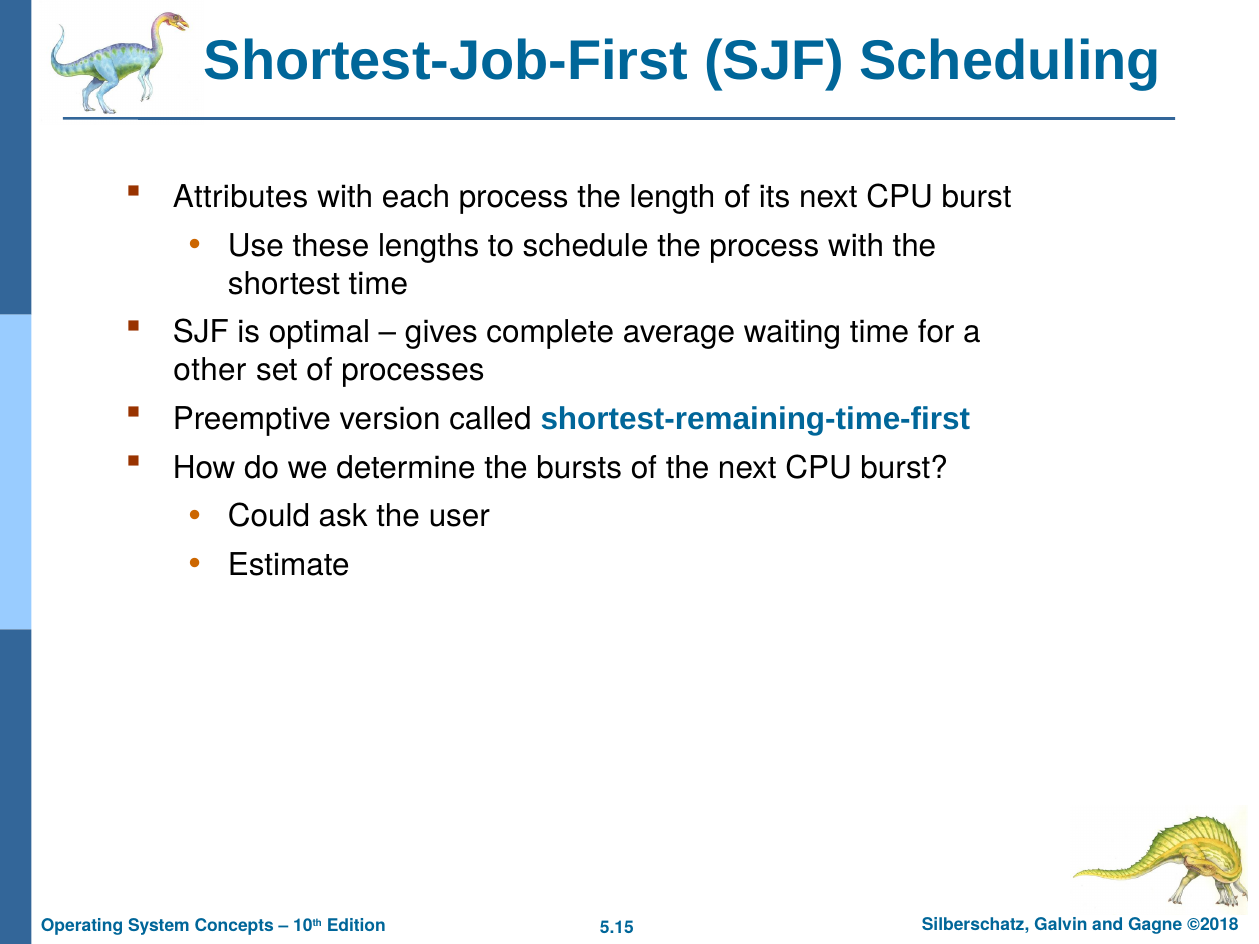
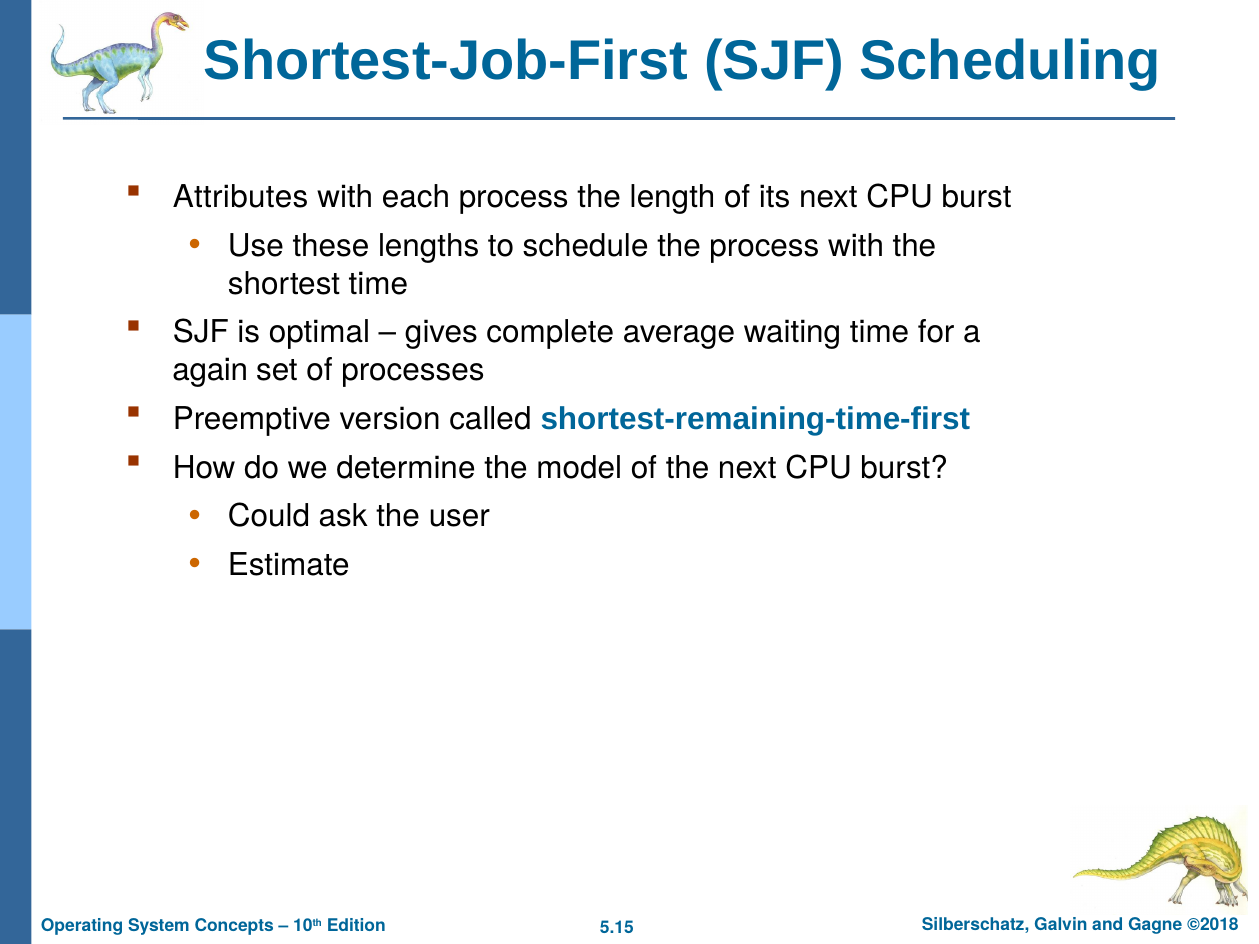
other: other -> again
bursts: bursts -> model
